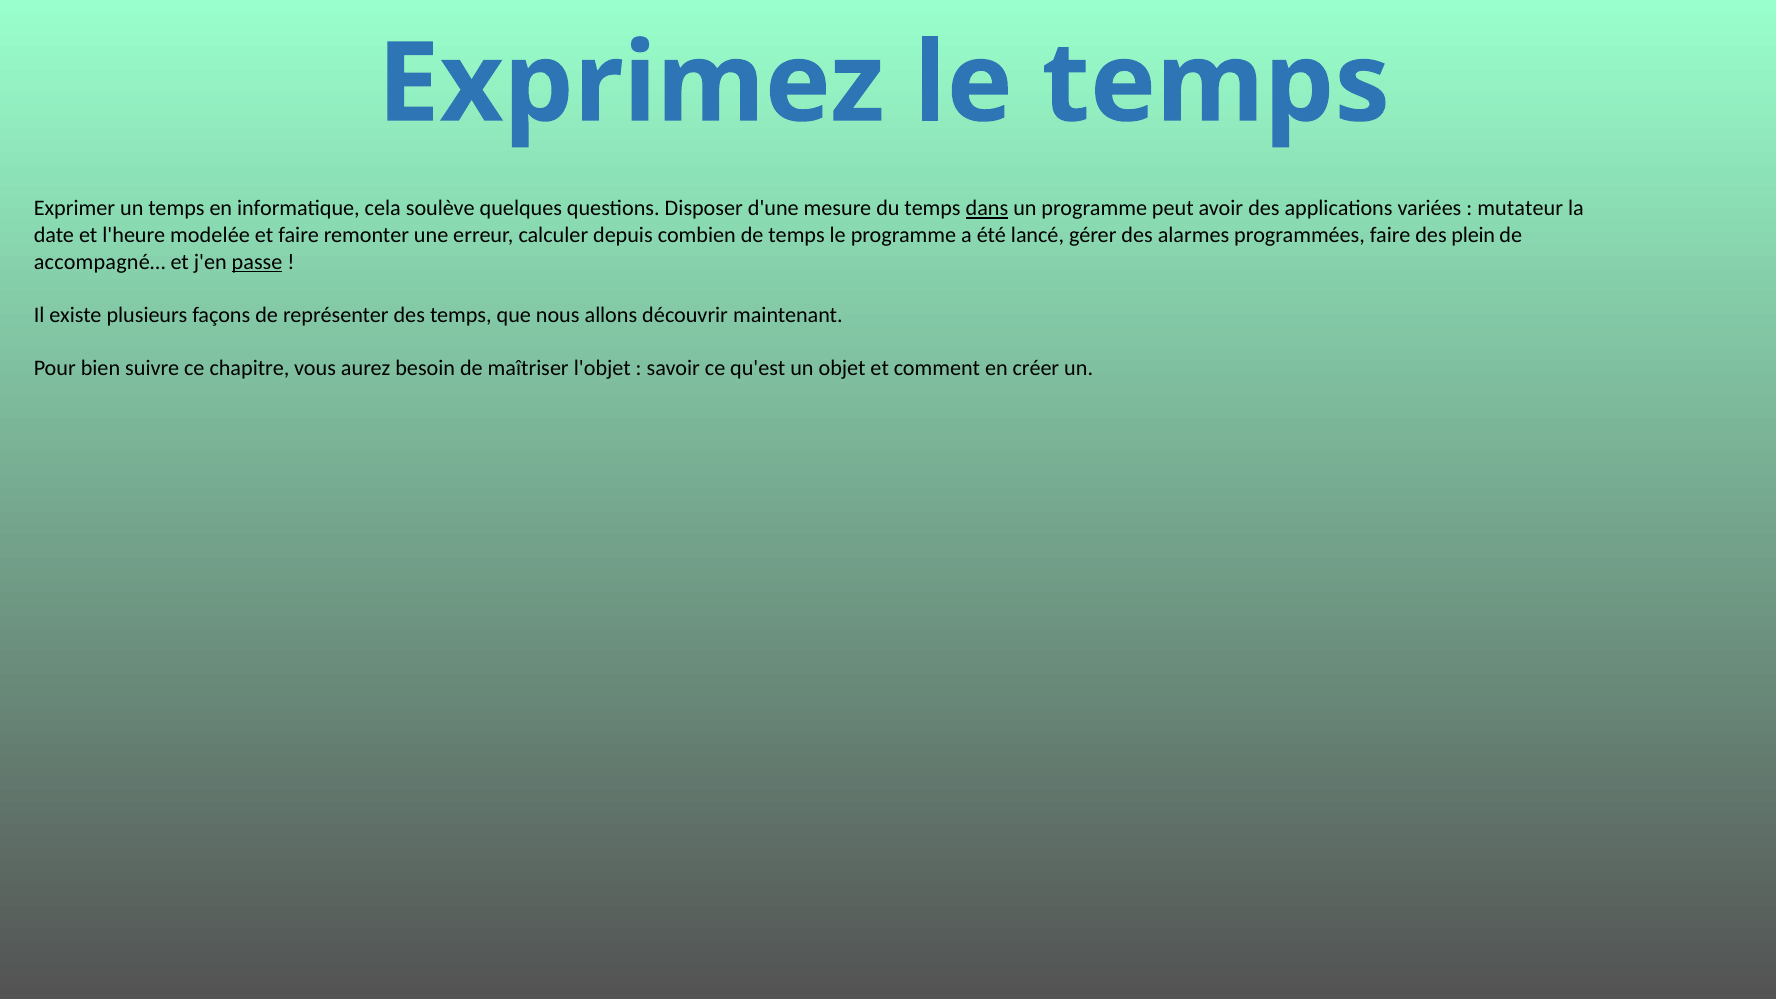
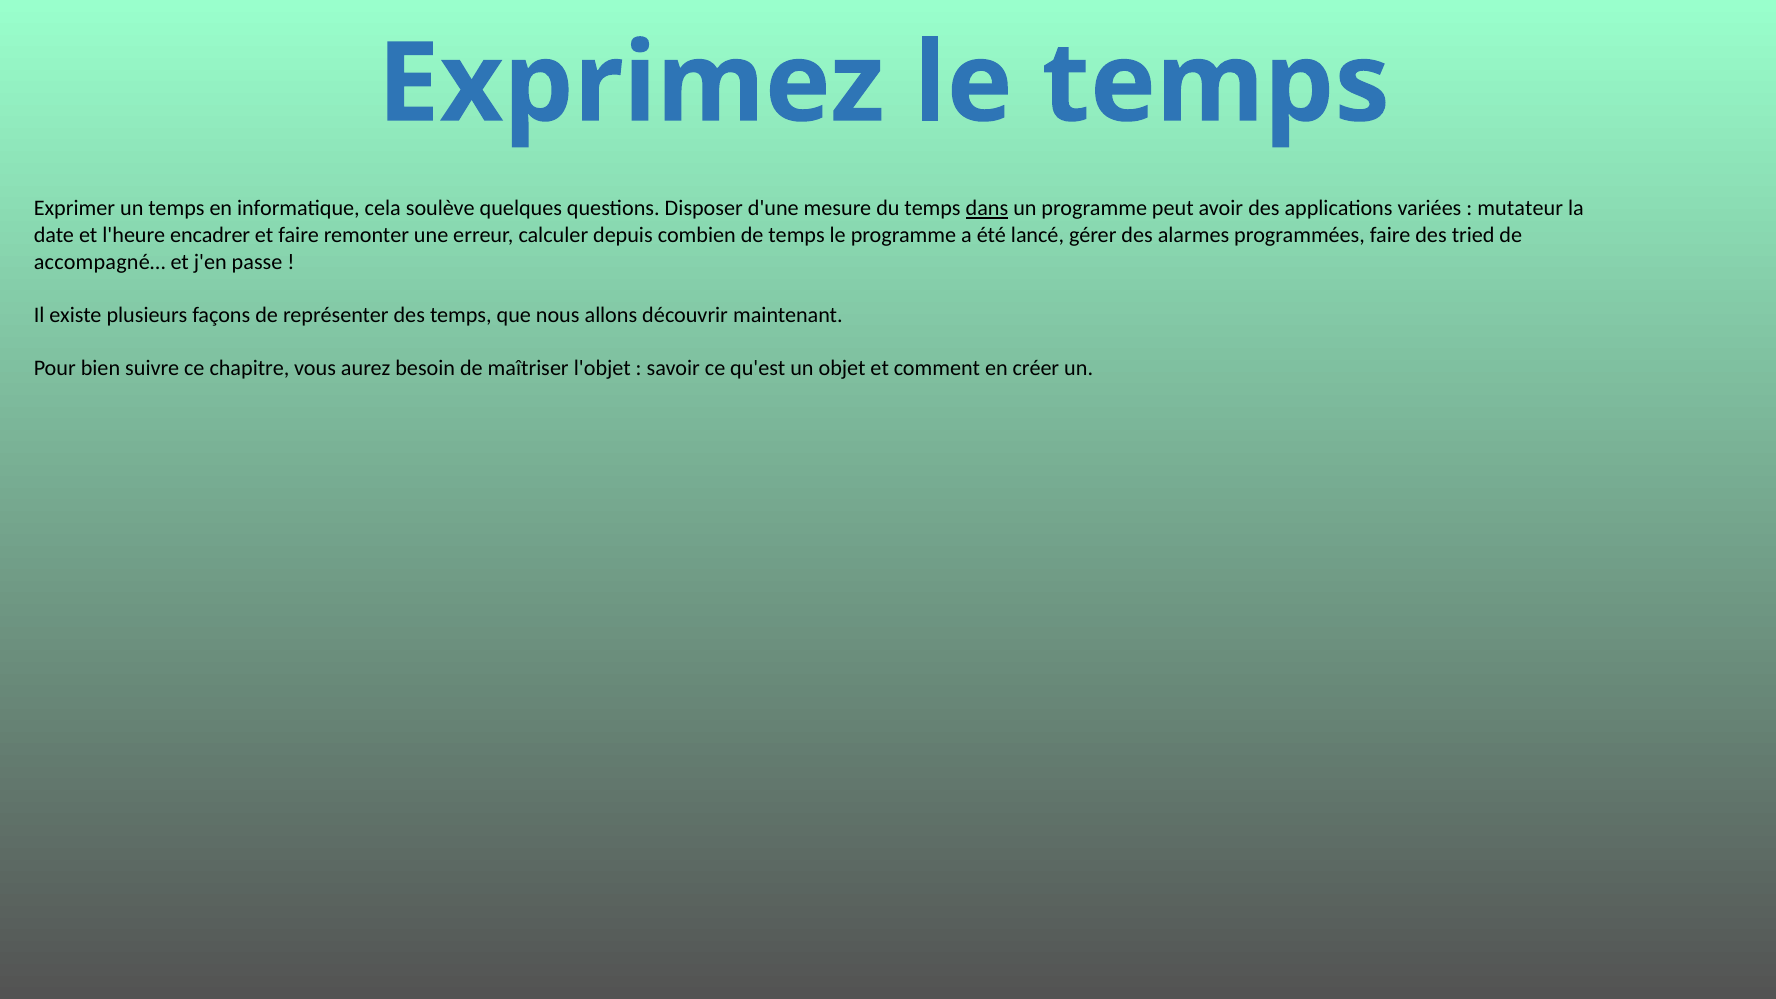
modelée: modelée -> encadrer
plein: plein -> tried
passe underline: present -> none
